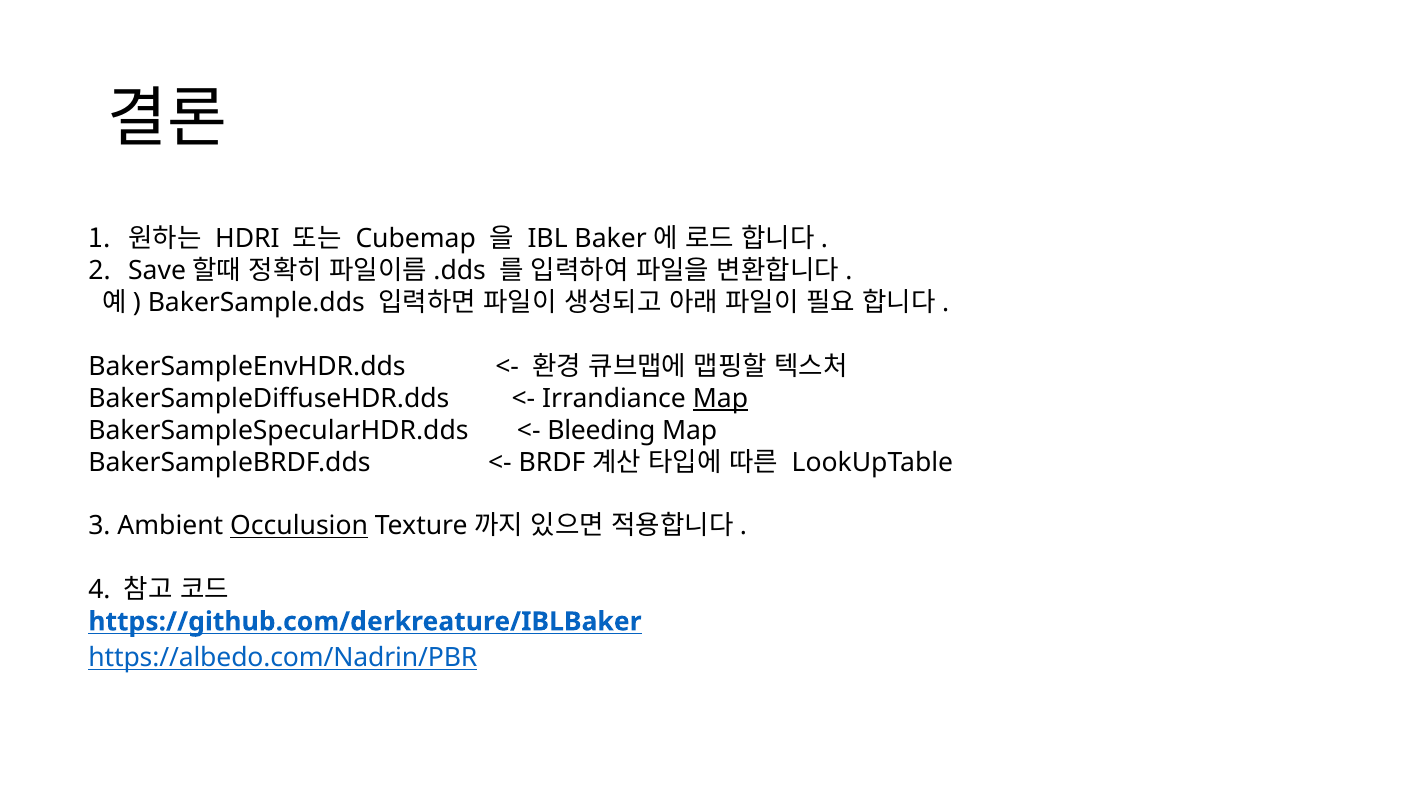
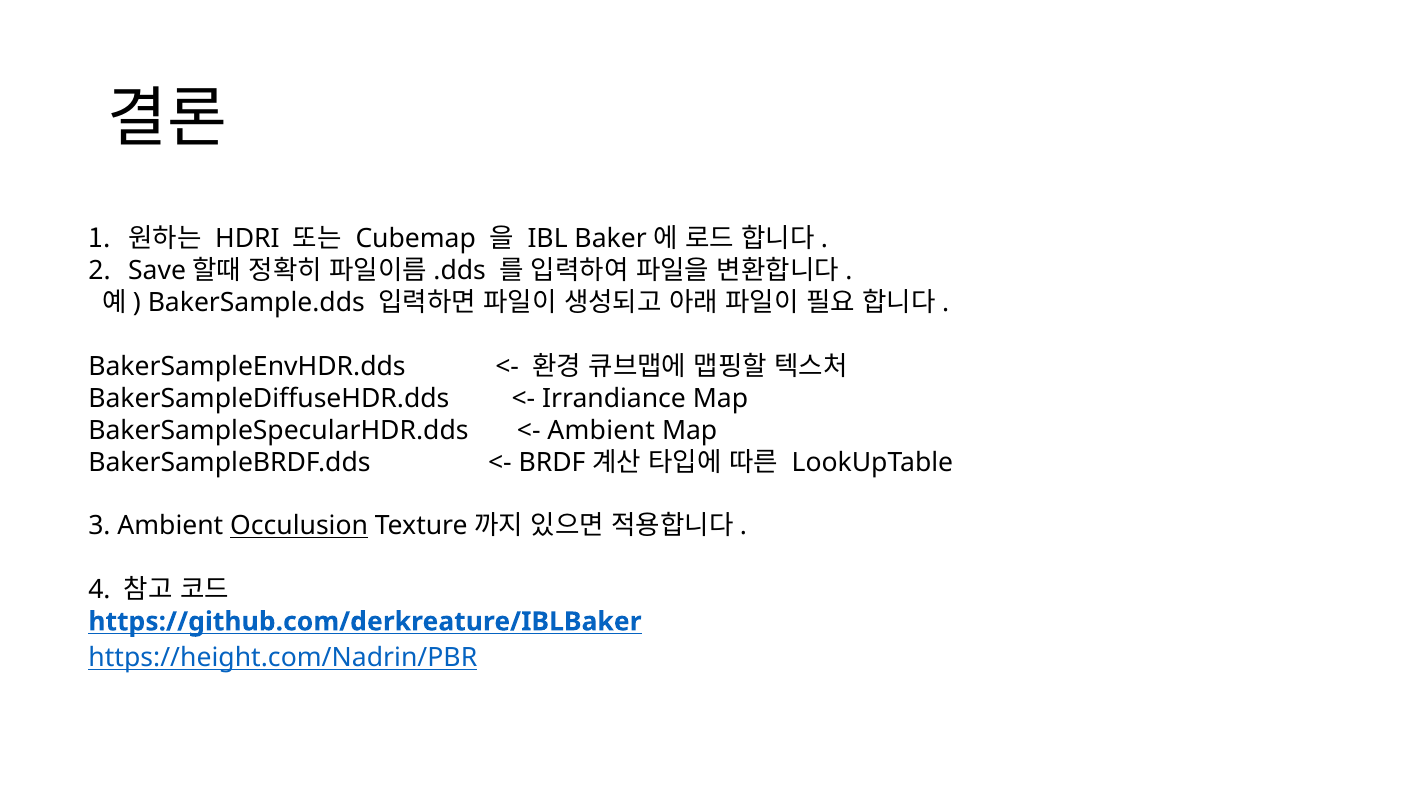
Map at (720, 398) underline: present -> none
Bleeding at (601, 430): Bleeding -> Ambient
https://albedo.com/Nadrin/PBR: https://albedo.com/Nadrin/PBR -> https://height.com/Nadrin/PBR
